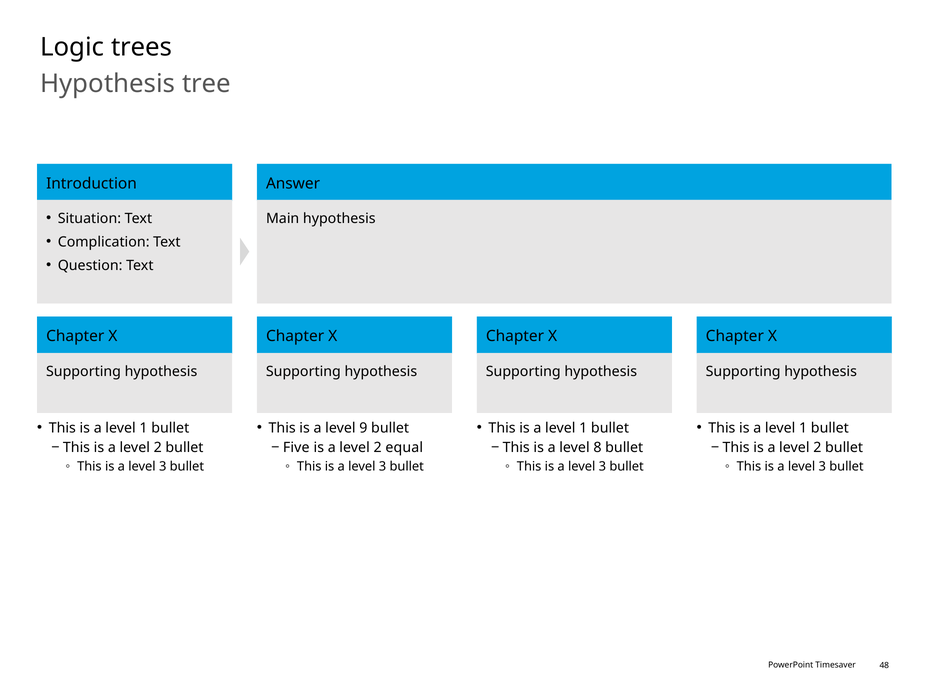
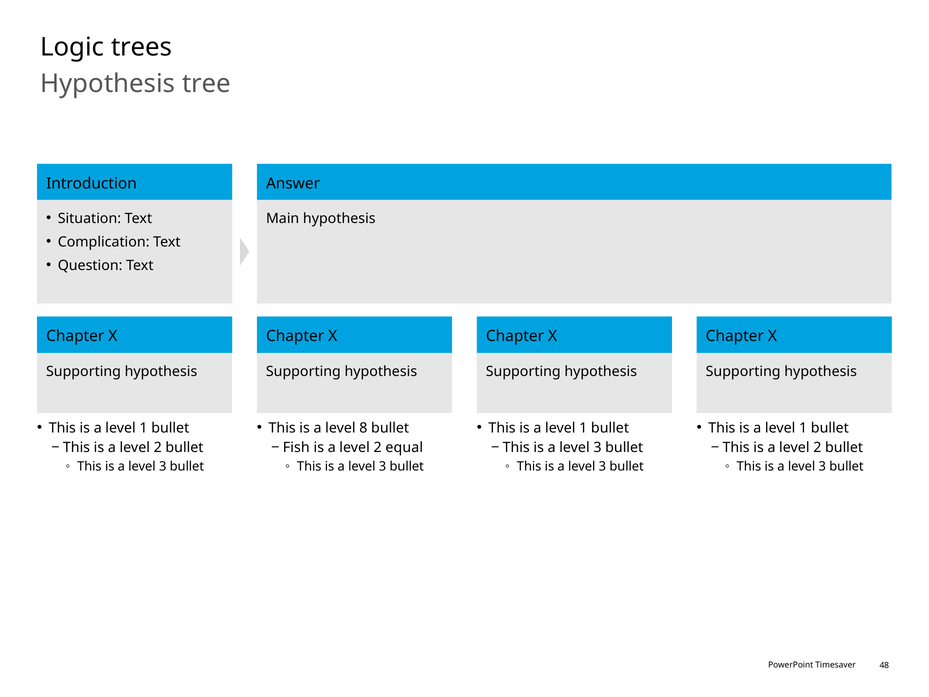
9: 9 -> 8
Five: Five -> Fish
8 at (597, 448): 8 -> 3
